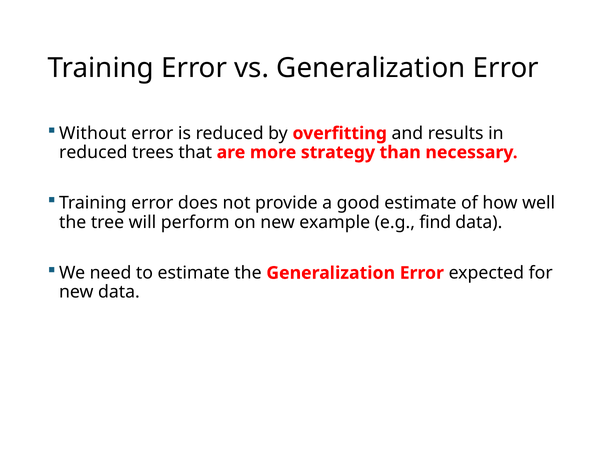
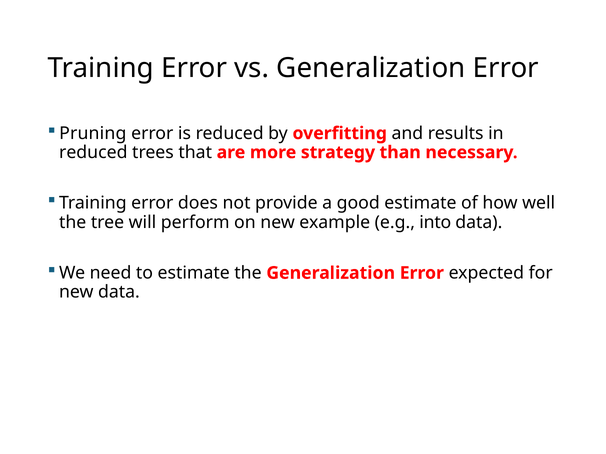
Without: Without -> Pruning
find: find -> into
